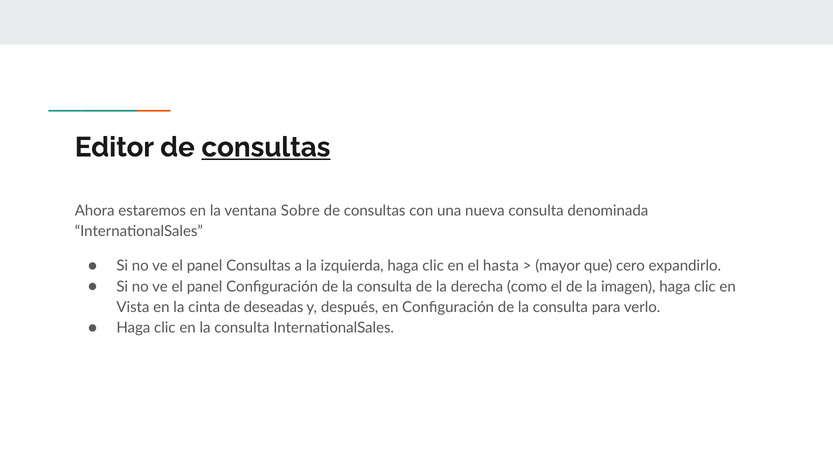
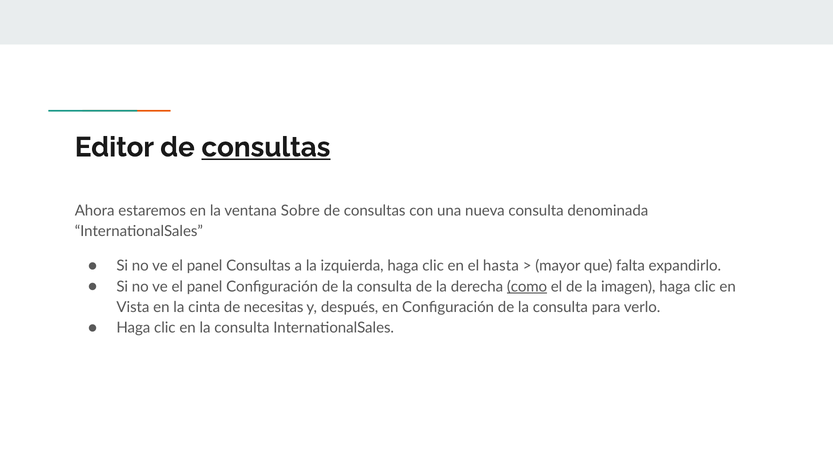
cero: cero -> falta
como underline: none -> present
deseadas: deseadas -> necesitas
